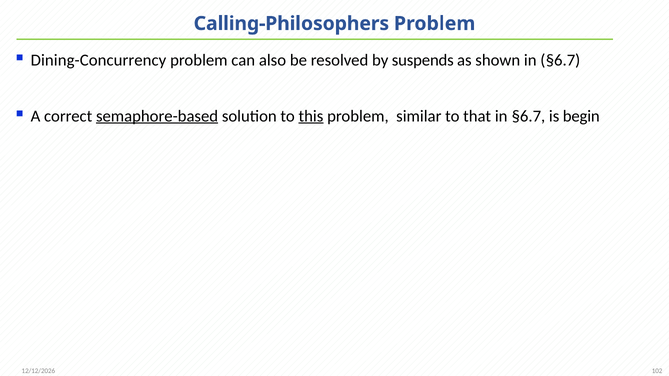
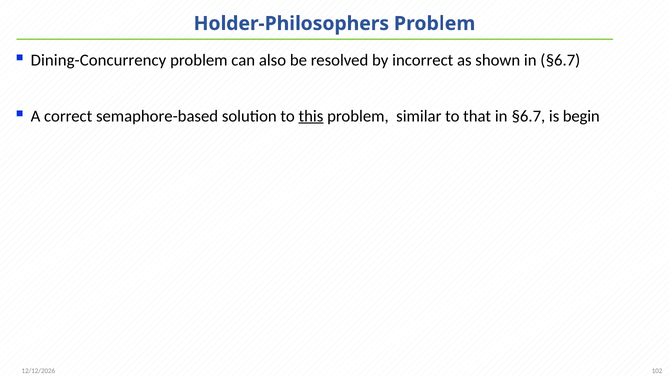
Calling-Philosophers: Calling-Philosophers -> Holder-Philosophers
suspends: suspends -> incorrect
semaphore-based underline: present -> none
